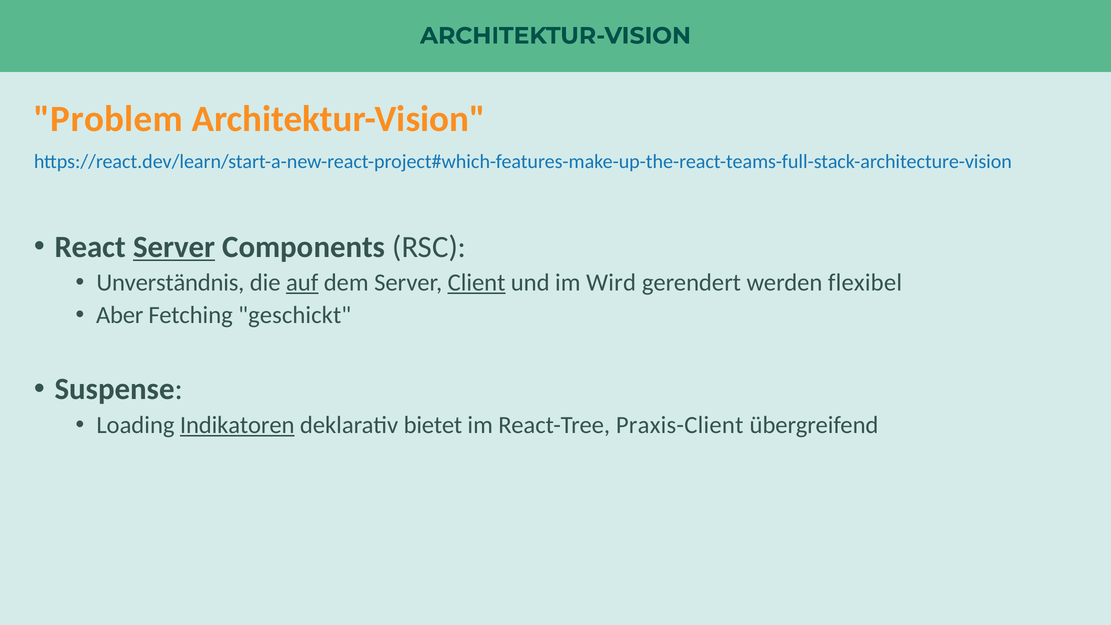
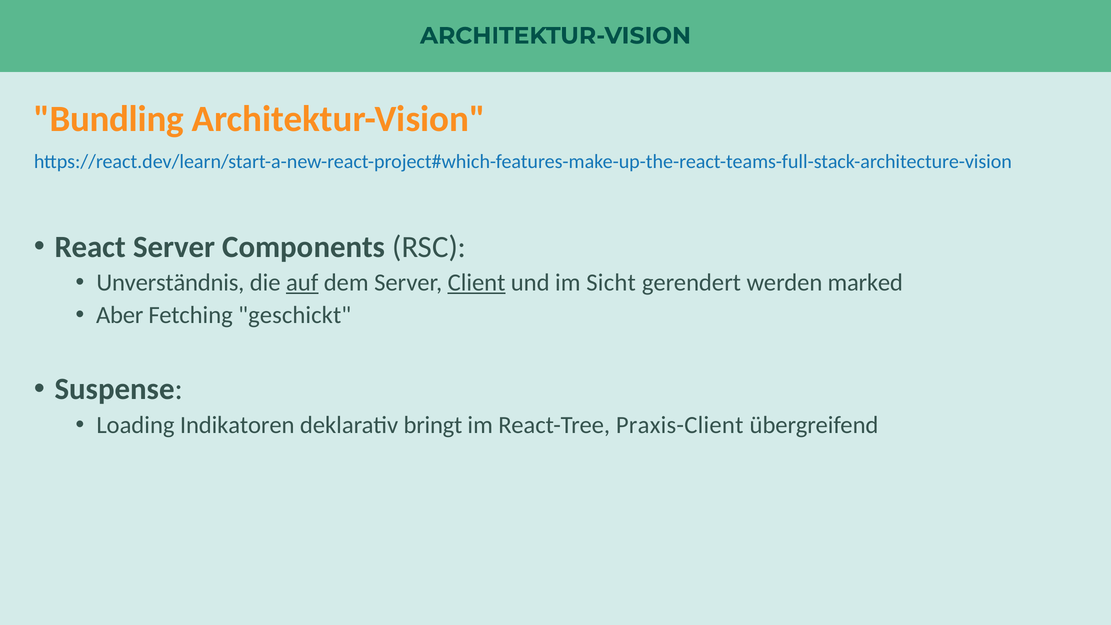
Problem: Problem -> Bundling
Server at (174, 247) underline: present -> none
Wird: Wird -> Sicht
flexibel: flexibel -> marked
Indikatoren underline: present -> none
bietet: bietet -> bringt
